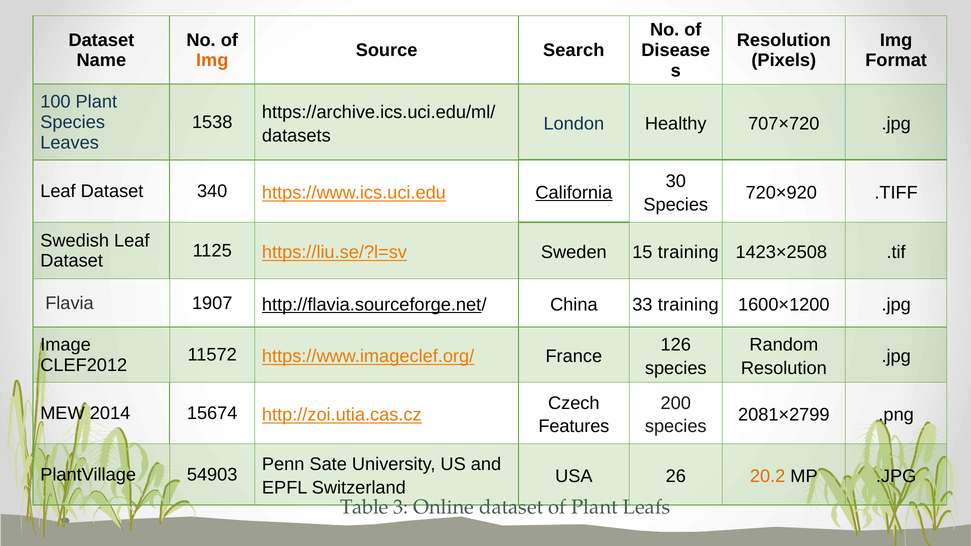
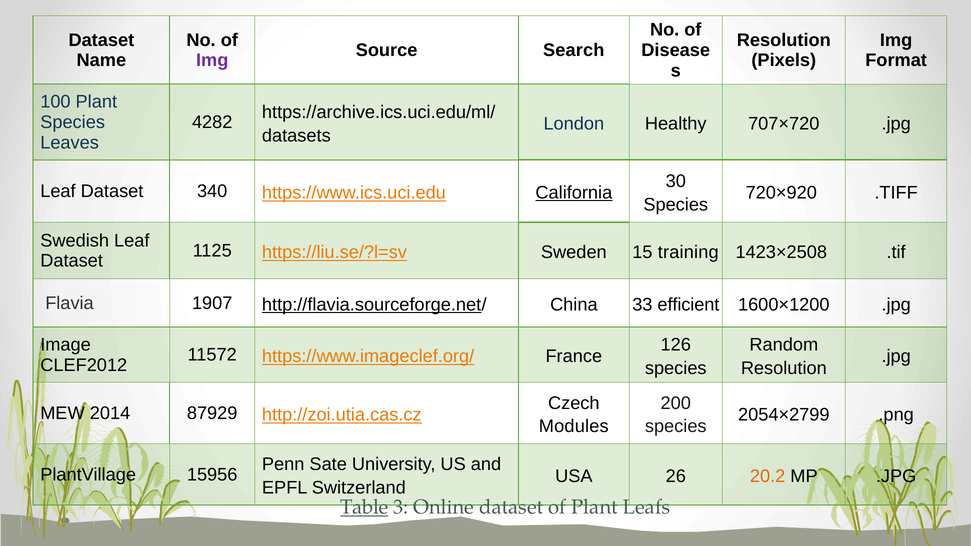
Img at (212, 60) colour: orange -> purple
1538: 1538 -> 4282
33 training: training -> efficient
15674: 15674 -> 87929
2081×2799: 2081×2799 -> 2054×2799
Features: Features -> Modules
54903: 54903 -> 15956
Table underline: none -> present
